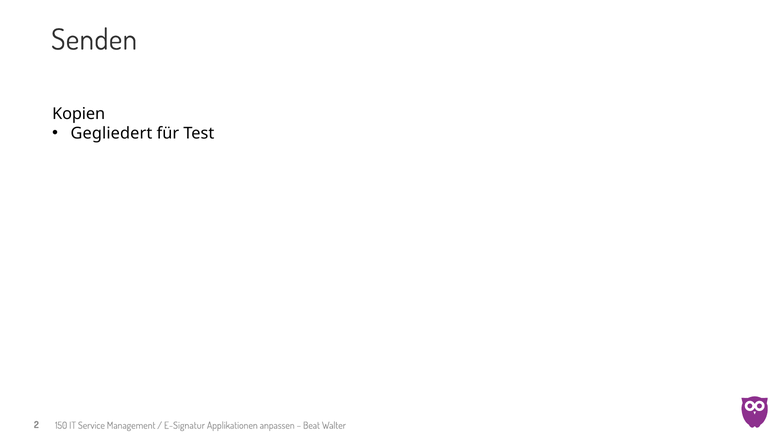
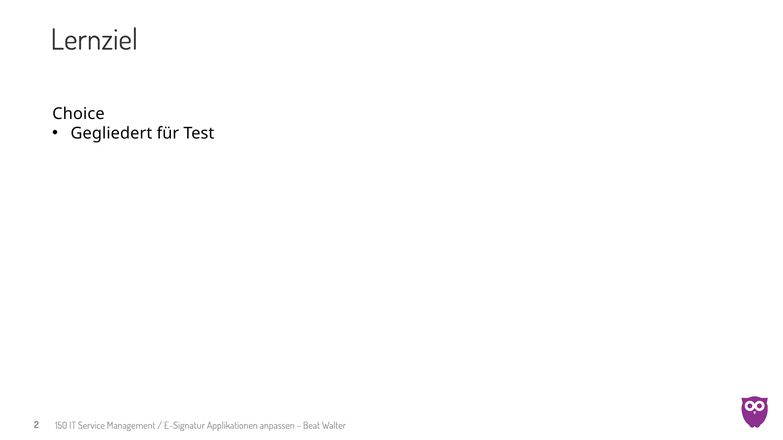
Senden: Senden -> Lernziel
Kopien: Kopien -> Choice
